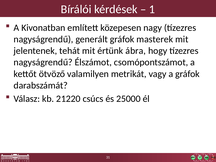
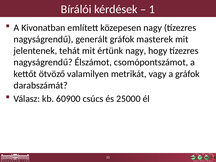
értünk ábra: ábra -> nagy
21220: 21220 -> 60900
